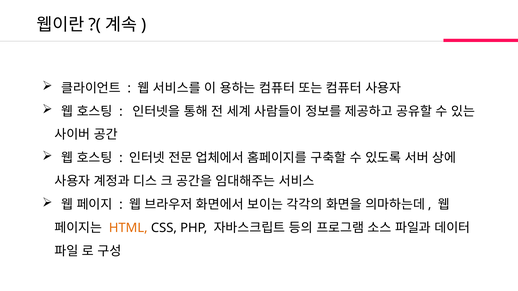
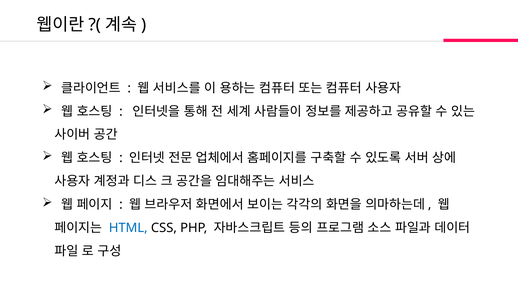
HTML colour: orange -> blue
